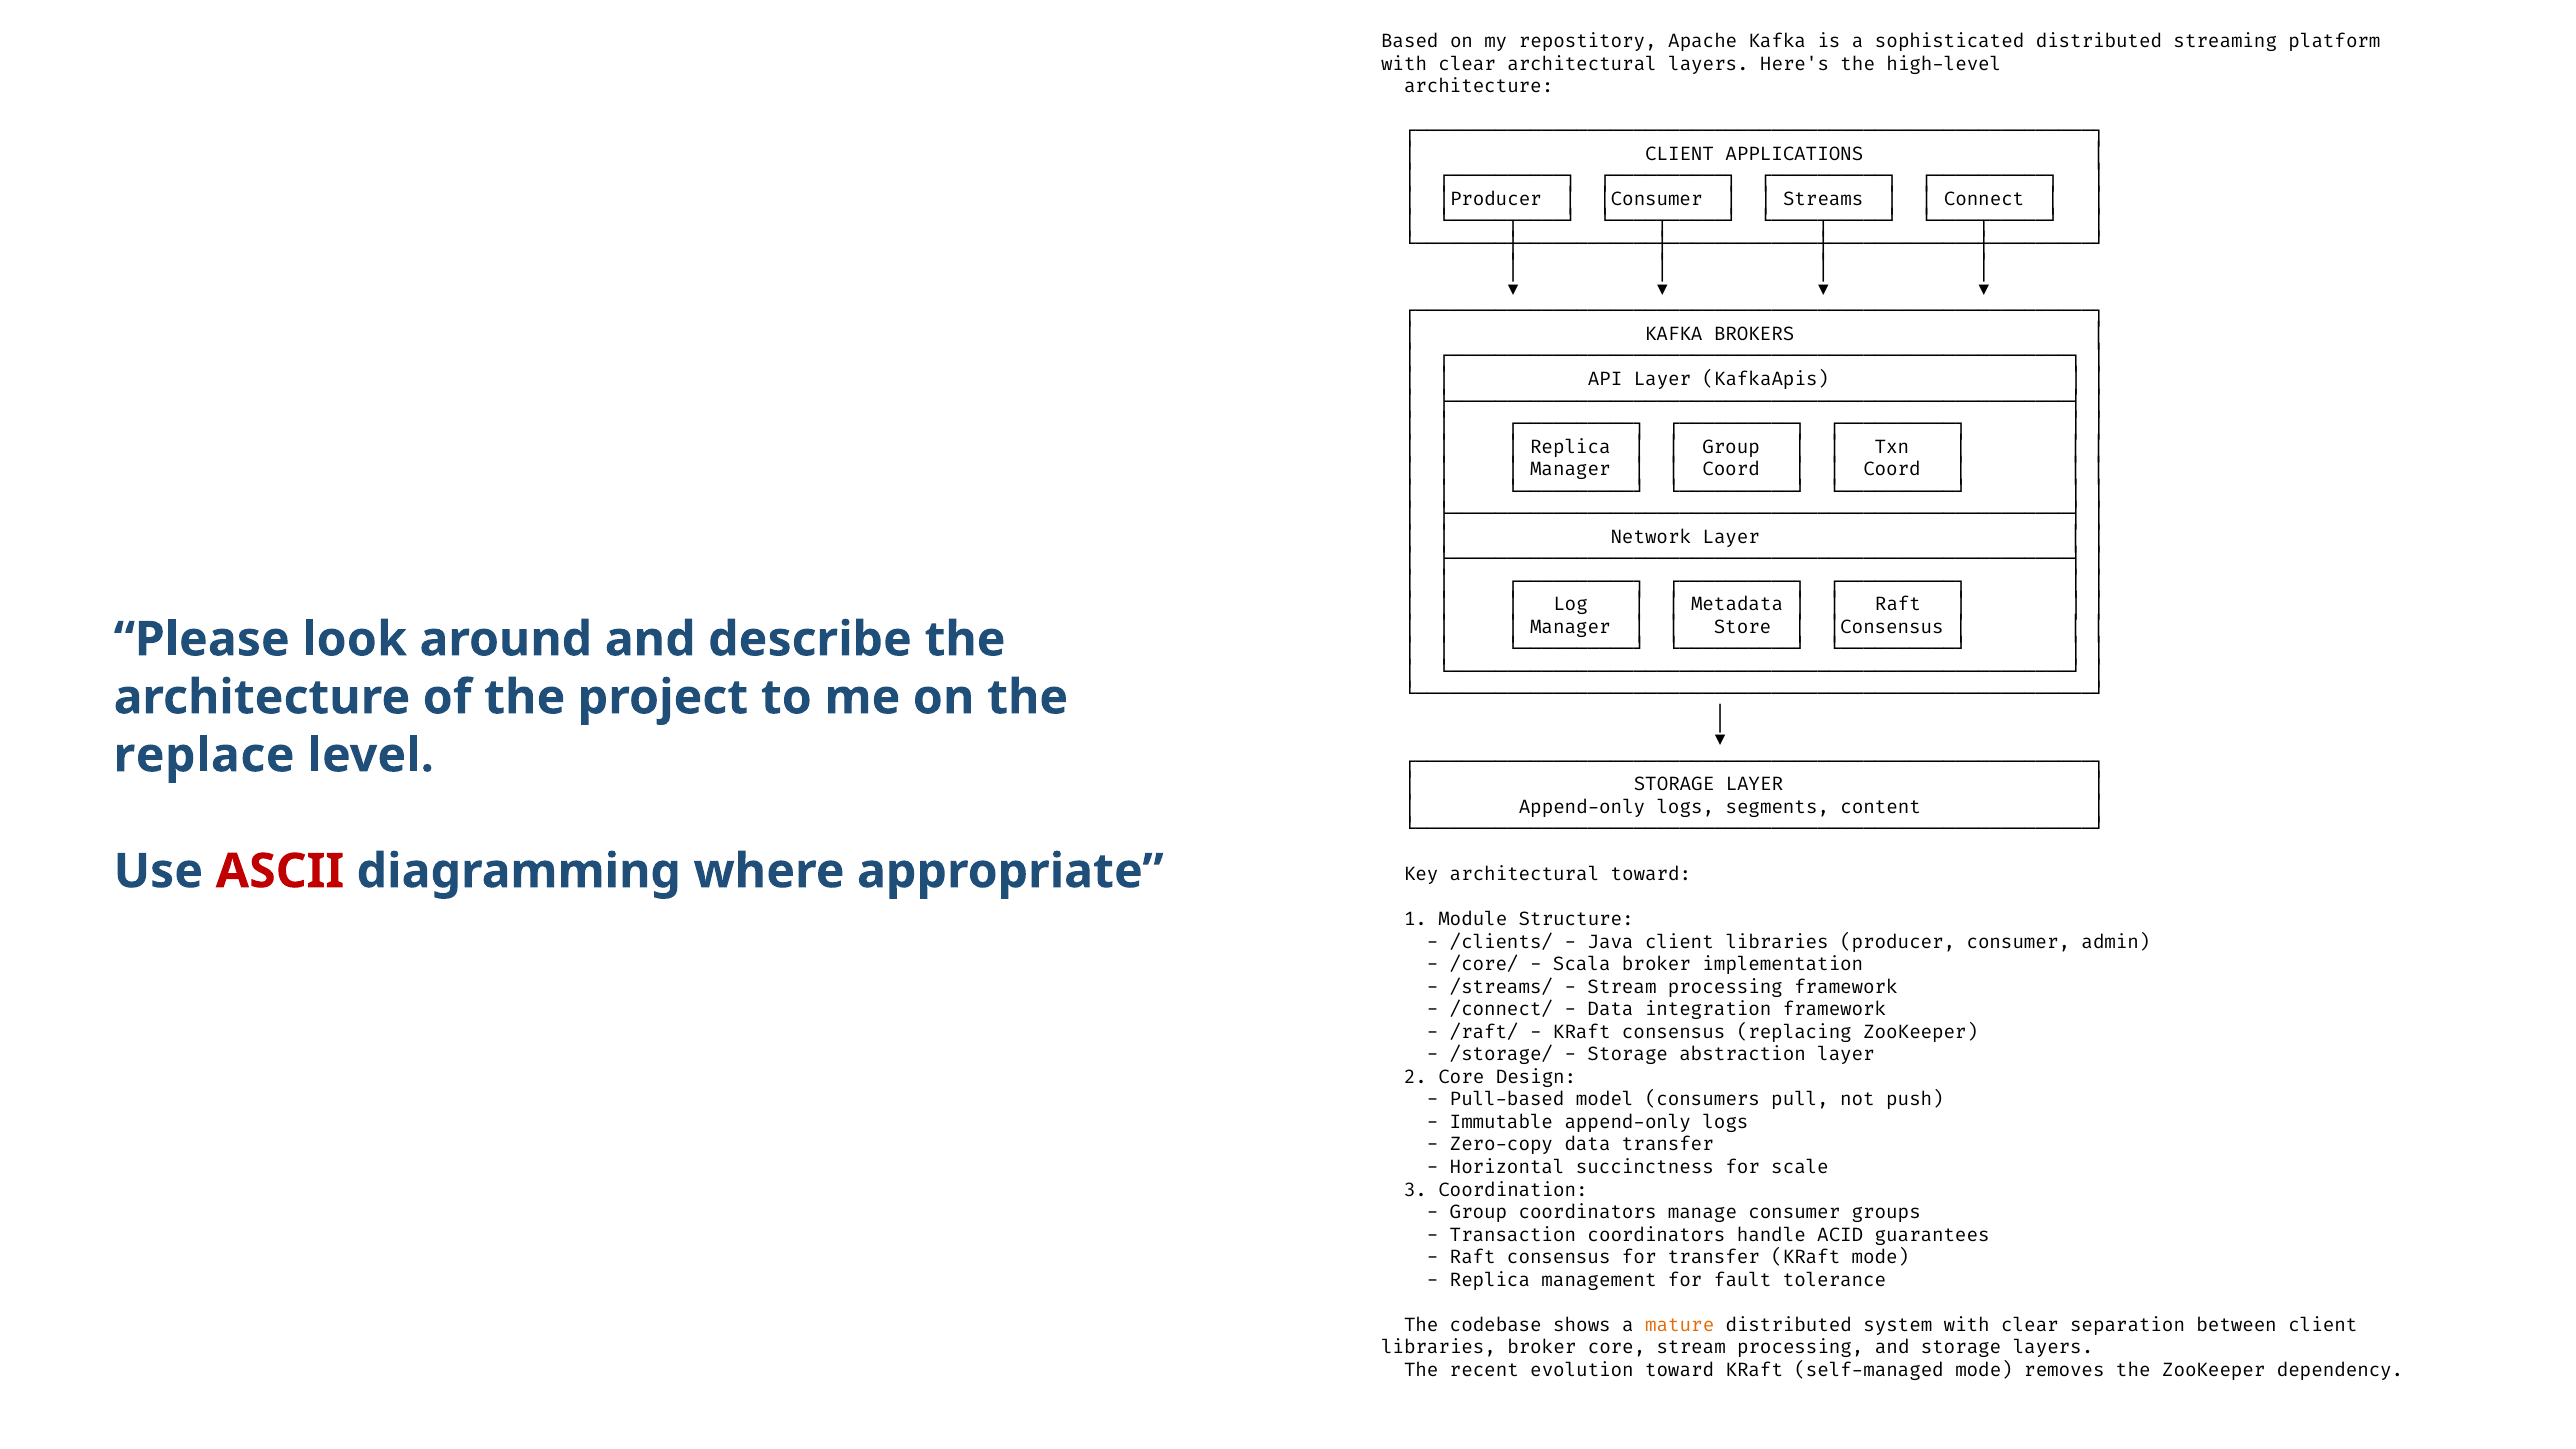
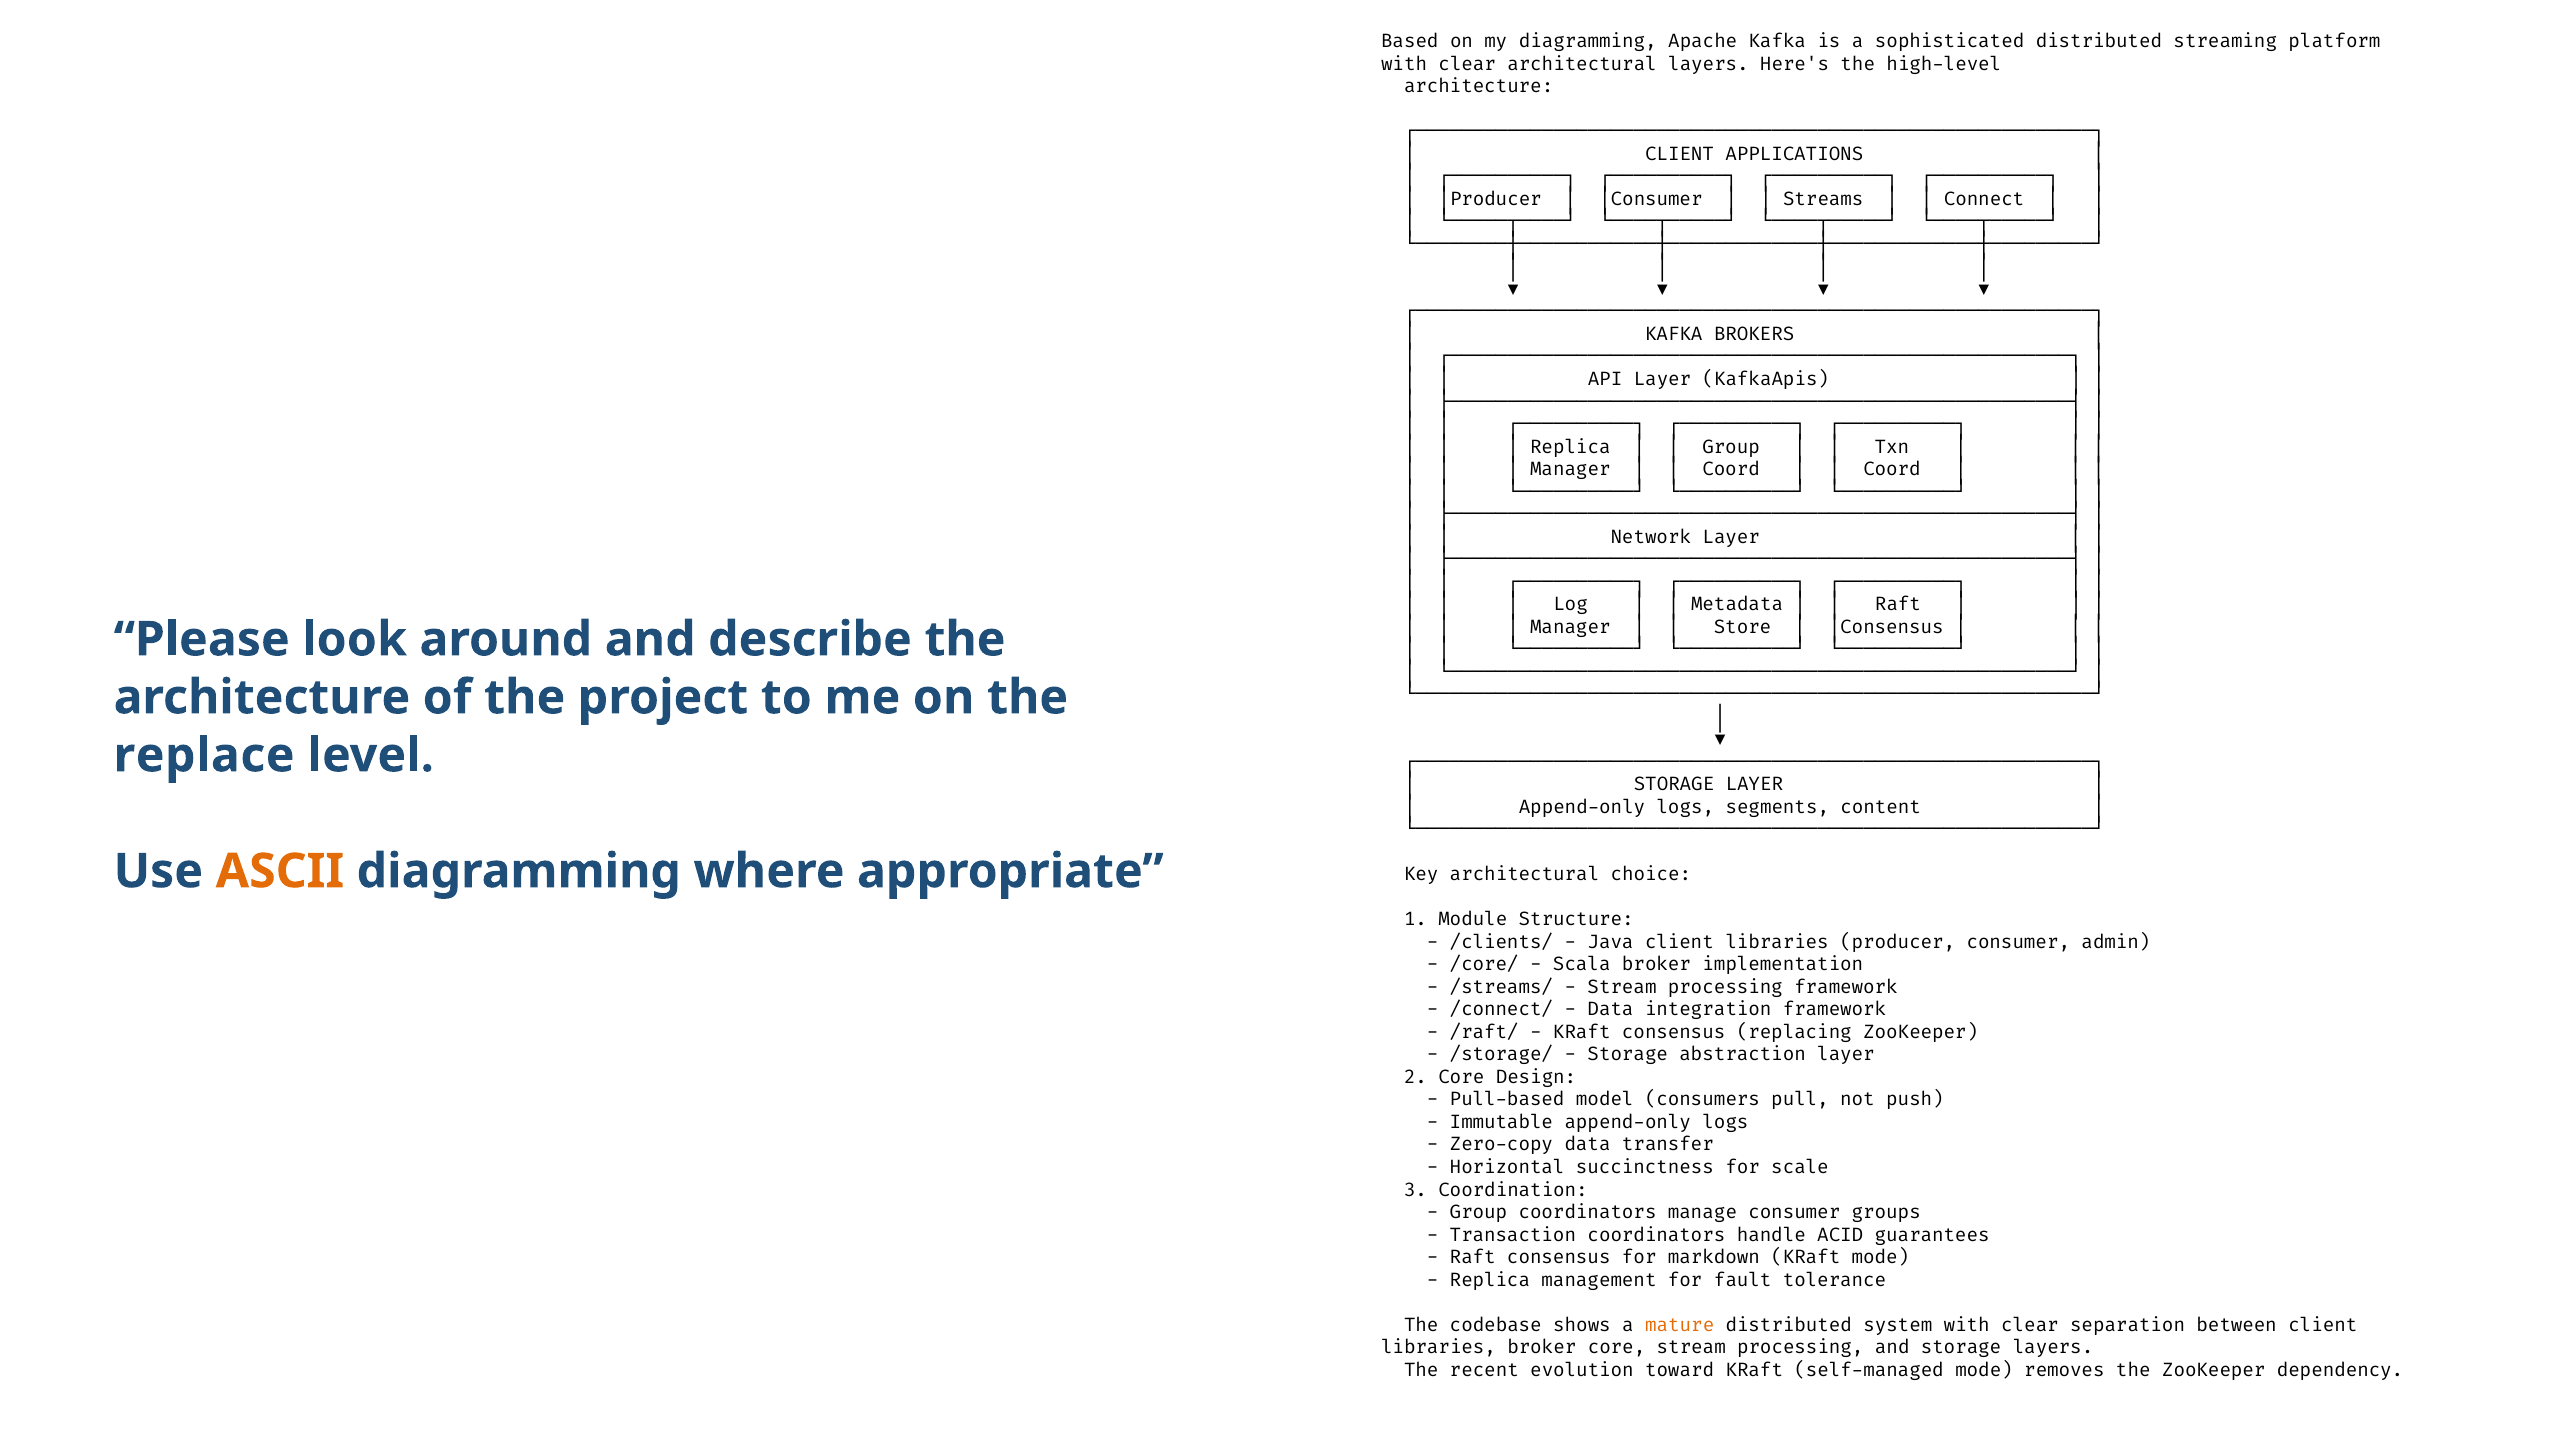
my repostitory: repostitory -> diagramming
ASCII colour: red -> orange
architectural toward: toward -> choice
for transfer: transfer -> markdown
